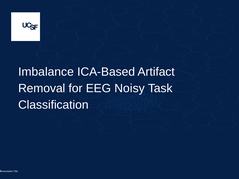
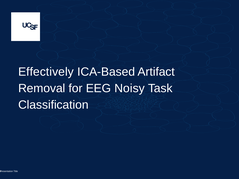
Imbalance: Imbalance -> Effectively
